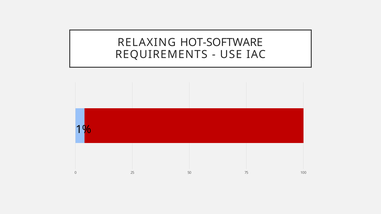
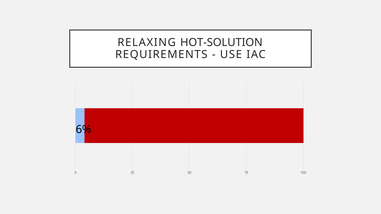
HOT-SOFTWARE: HOT-SOFTWARE -> HOT-SOLUTION
1%: 1% -> 6%
